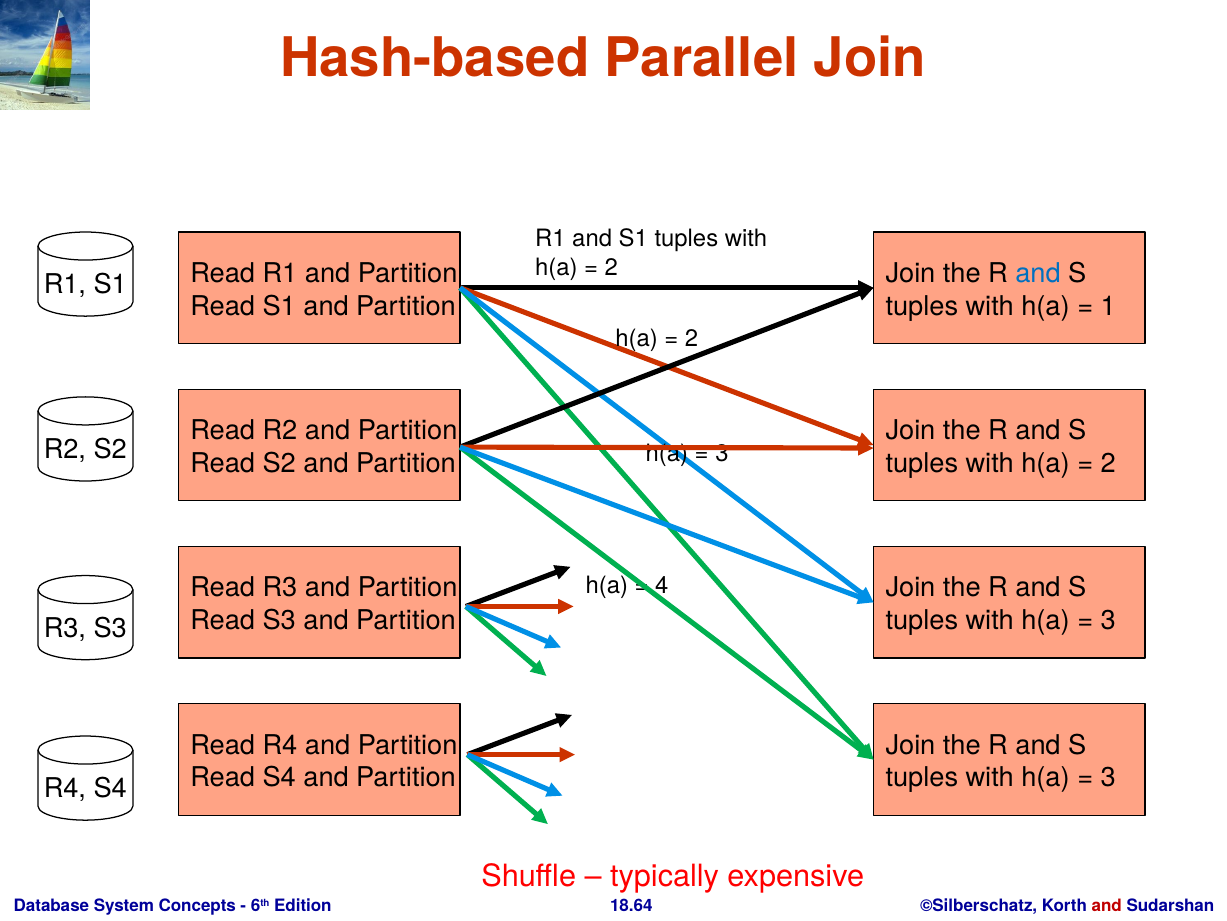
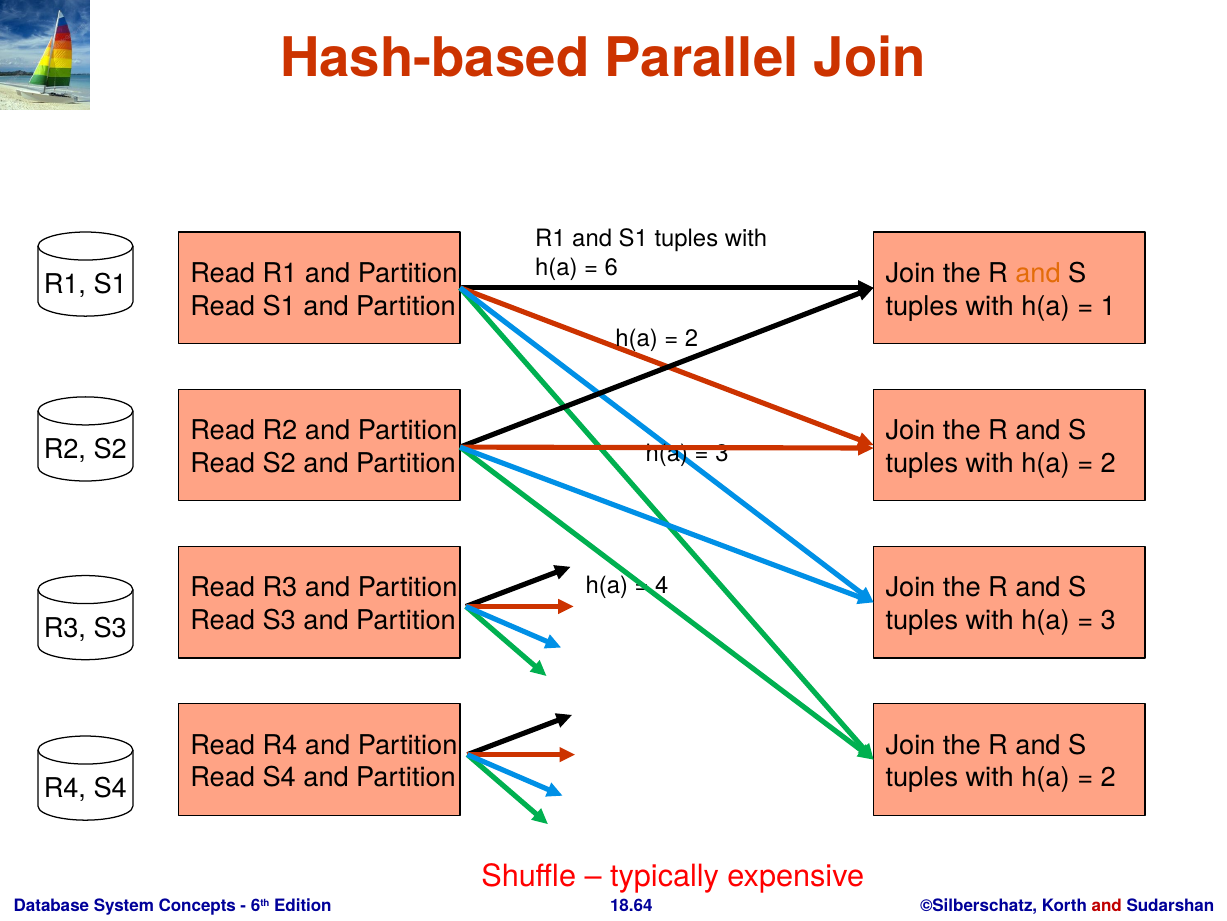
2 at (611, 267): 2 -> 6
and at (1038, 273) colour: blue -> orange
3 at (1108, 777): 3 -> 2
